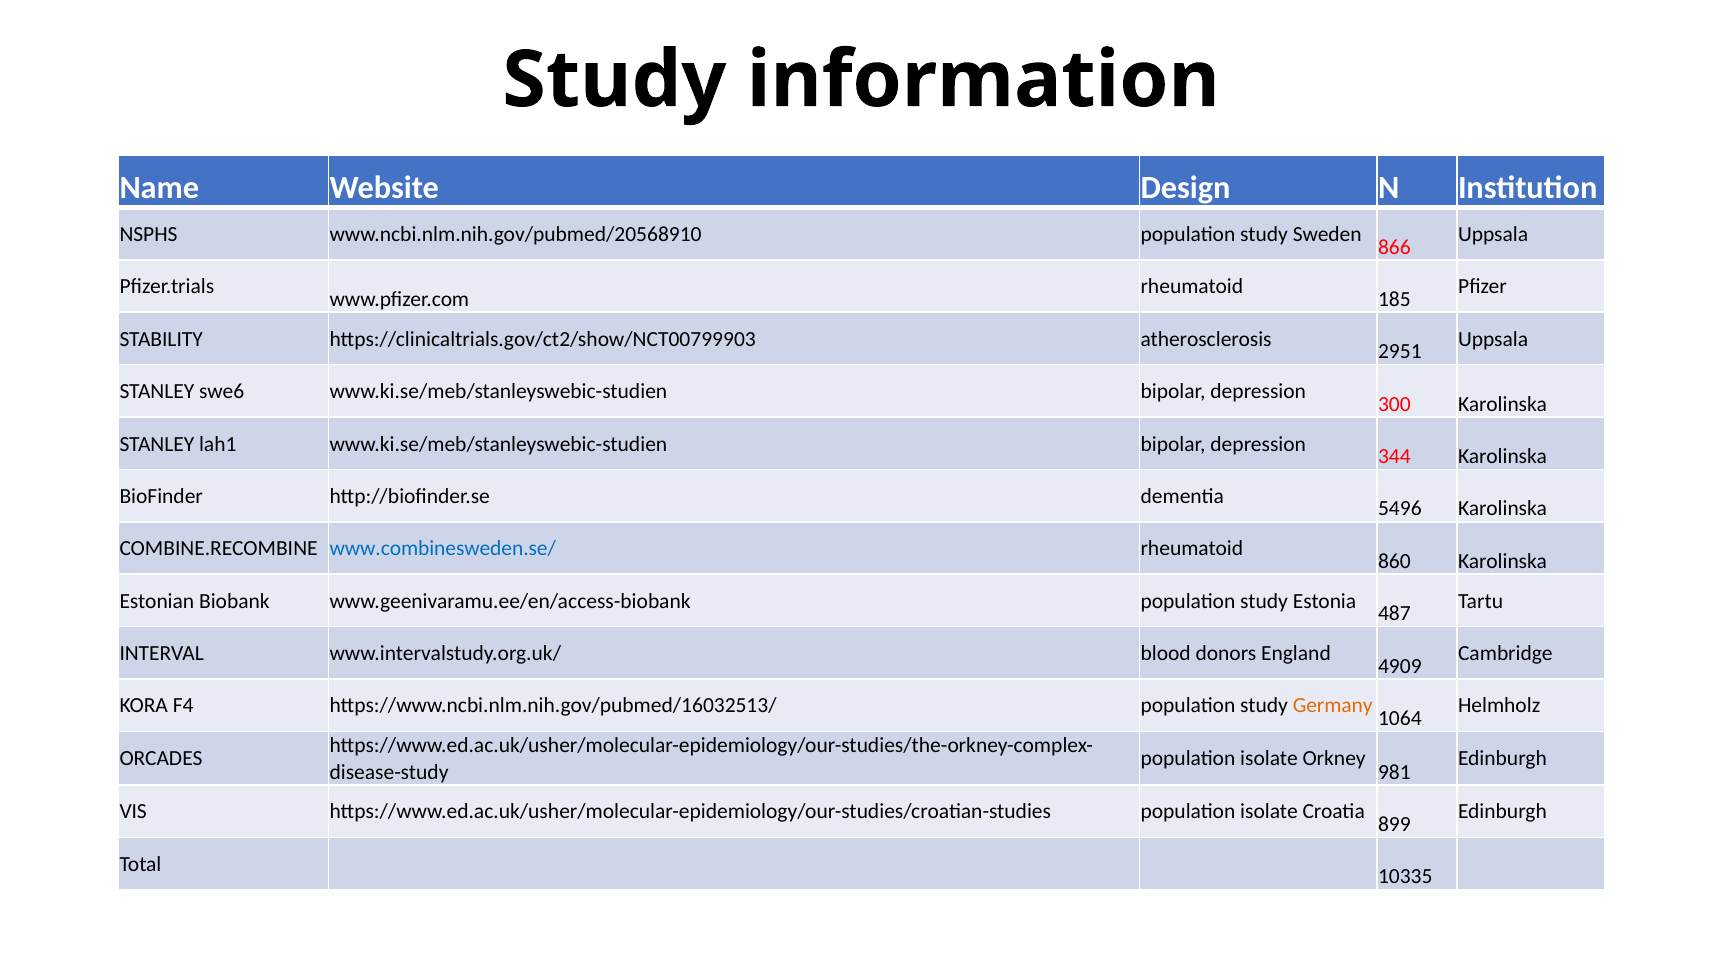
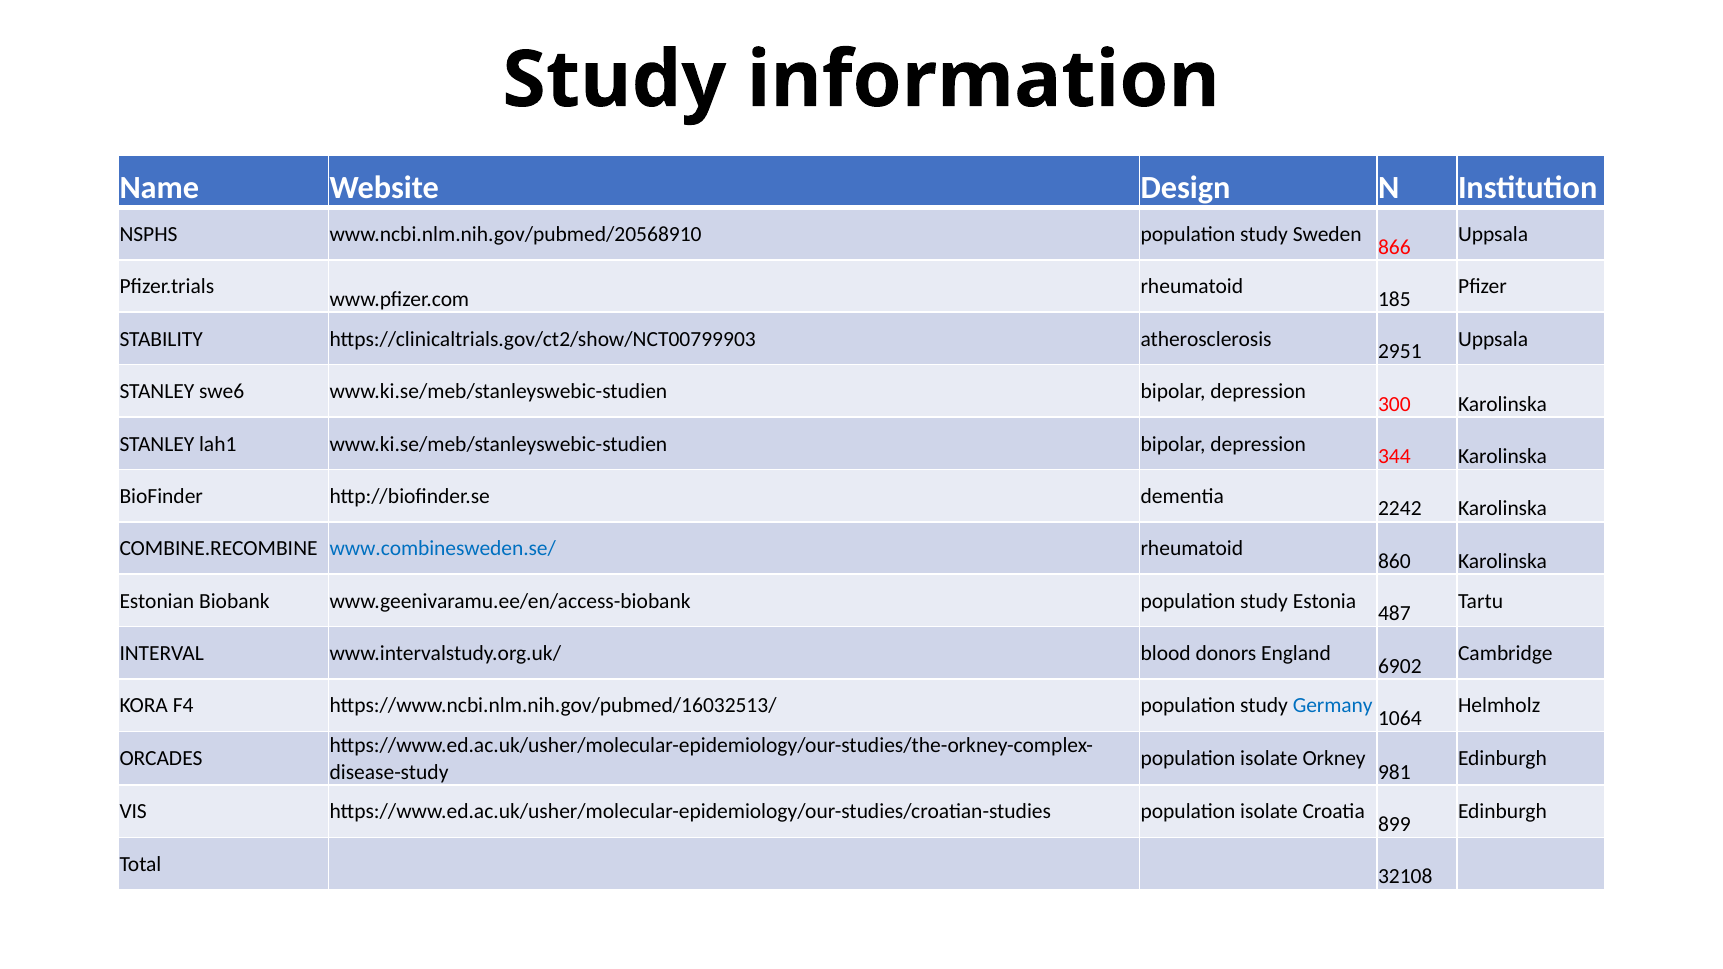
5496: 5496 -> 2242
4909: 4909 -> 6902
Germany colour: orange -> blue
10335: 10335 -> 32108
